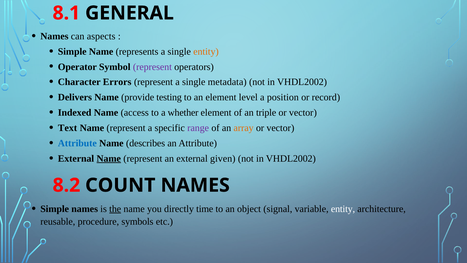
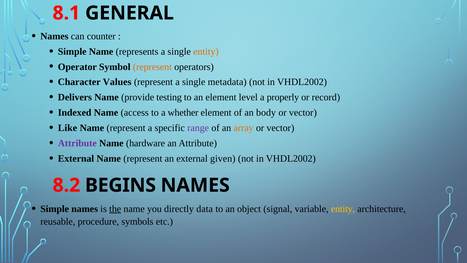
aspects: aspects -> counter
represent at (152, 67) colour: purple -> orange
Errors: Errors -> Values
position: position -> properly
triple: triple -> body
Text: Text -> Like
Attribute at (77, 143) colour: blue -> purple
describes: describes -> hardware
Name at (109, 158) underline: present -> none
COUNT: COUNT -> BEGINS
time: time -> data
entity at (343, 209) colour: white -> yellow
